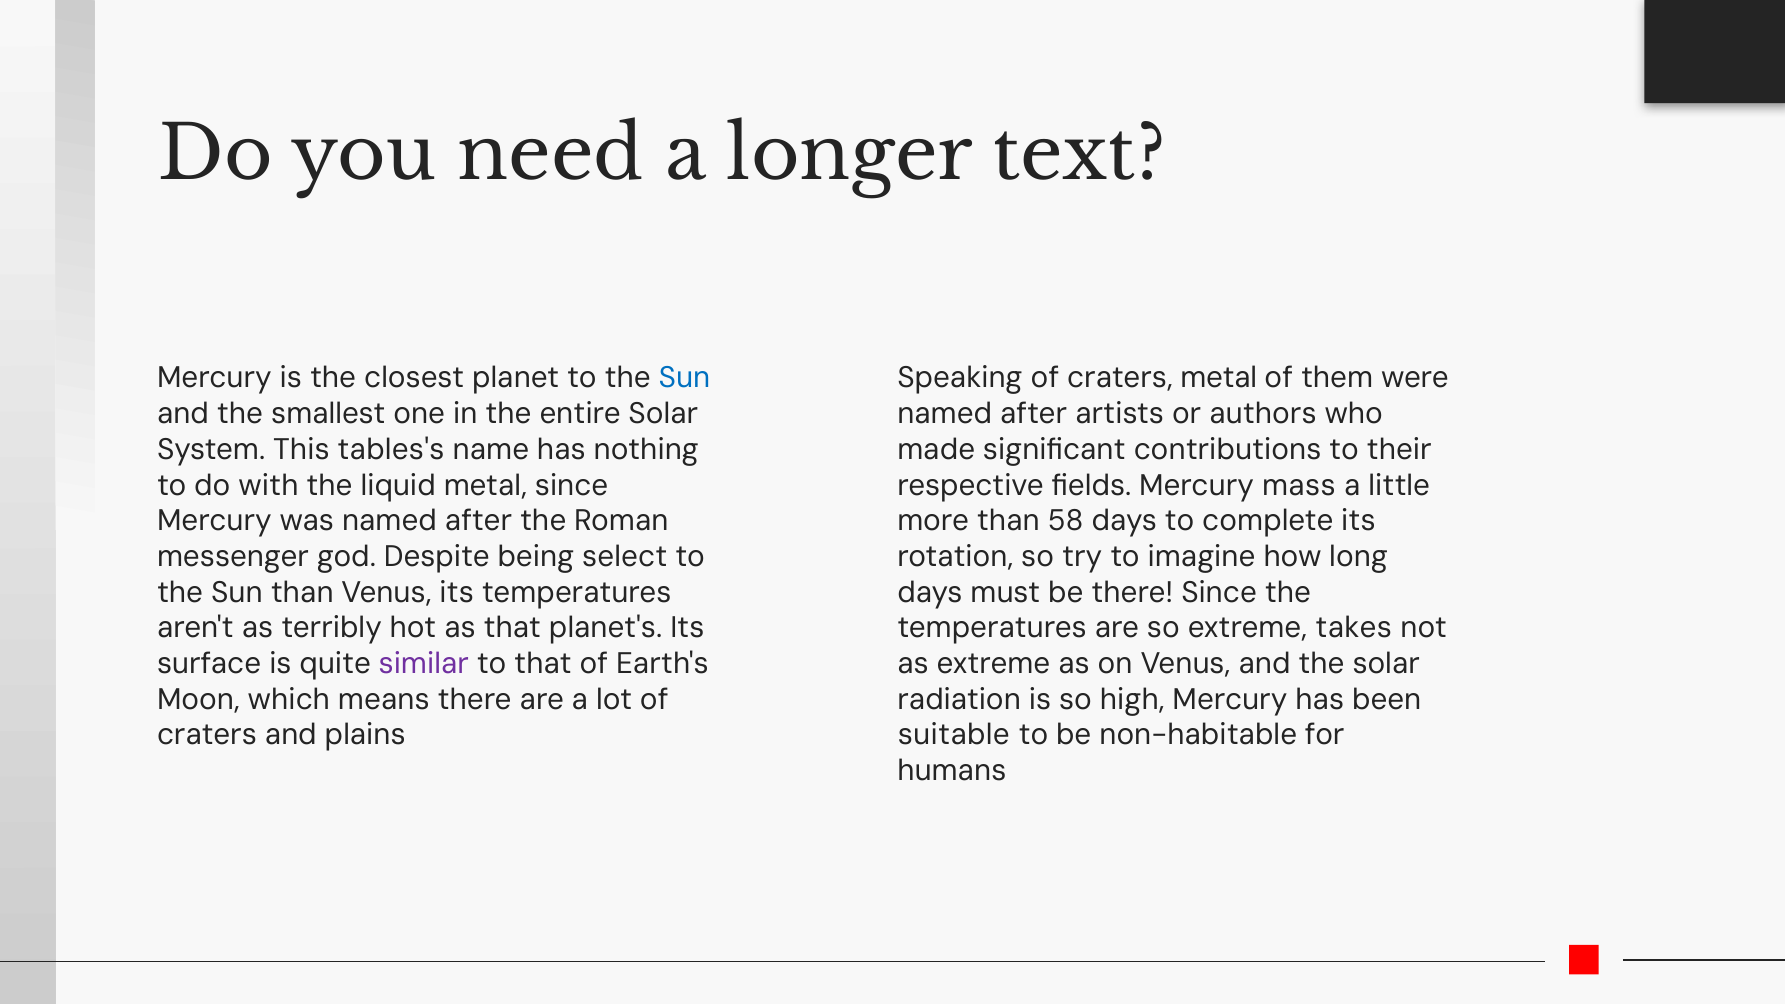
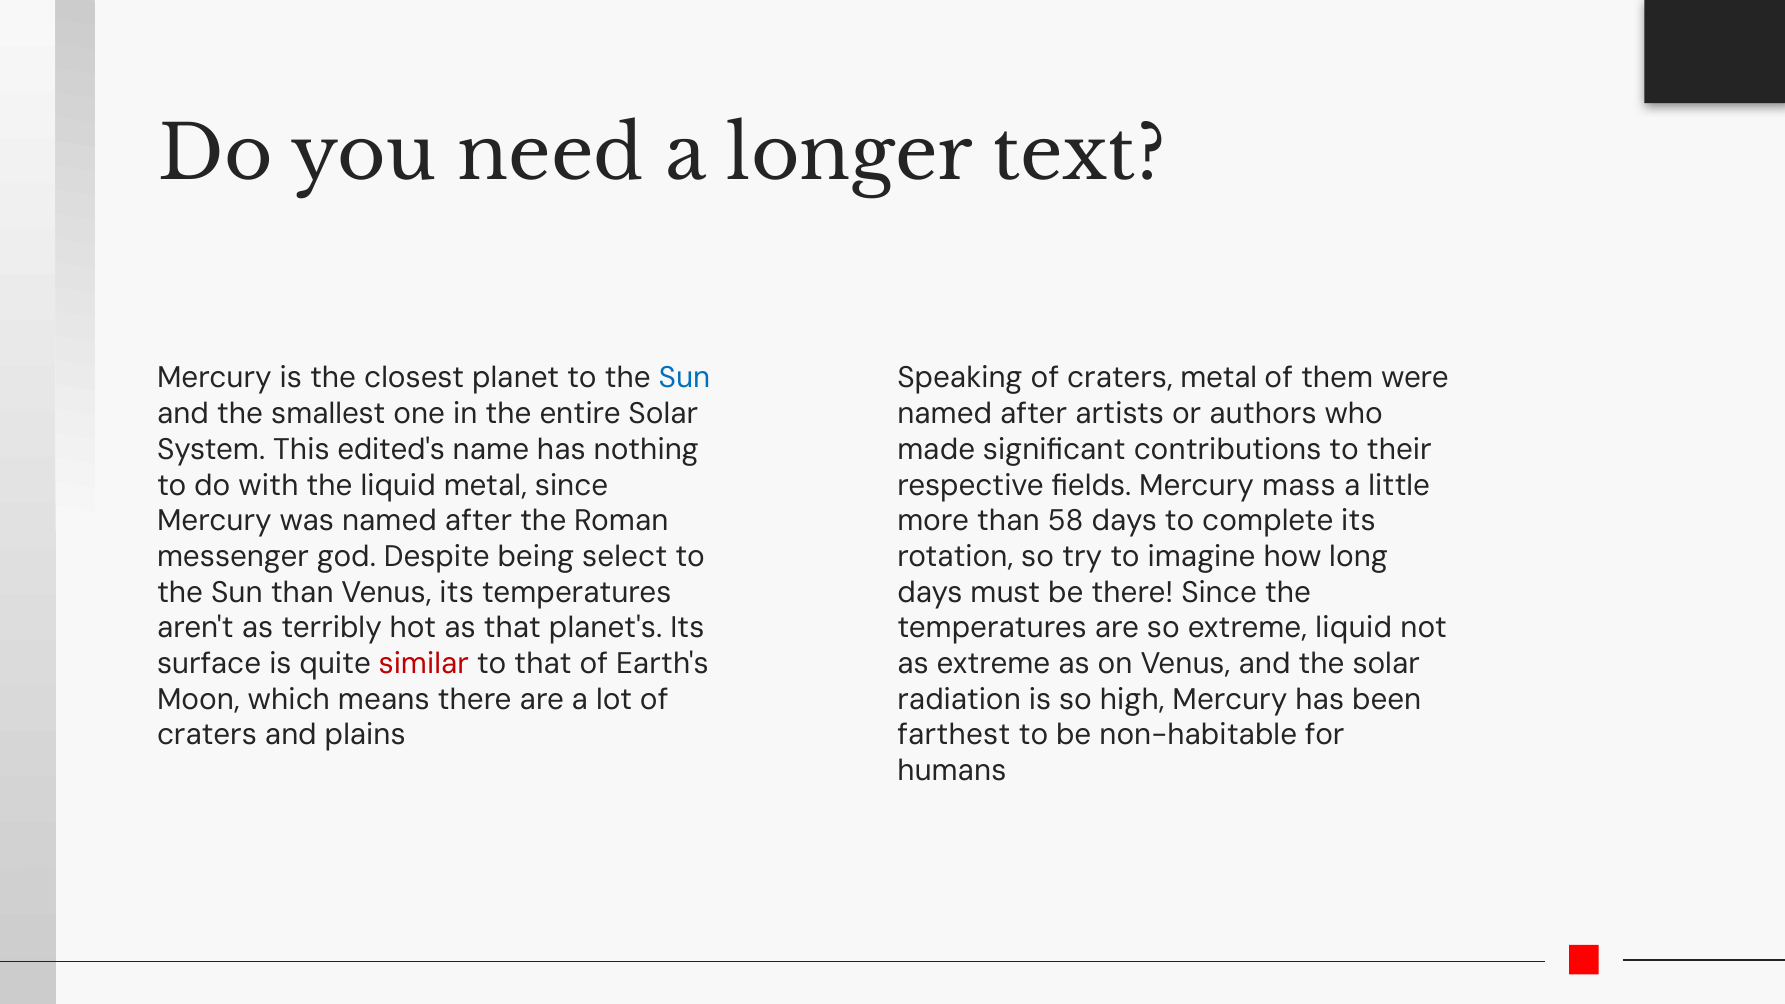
tables's: tables's -> edited's
extreme takes: takes -> liquid
similar colour: purple -> red
suitable: suitable -> farthest
